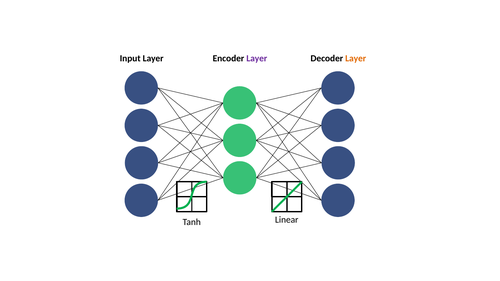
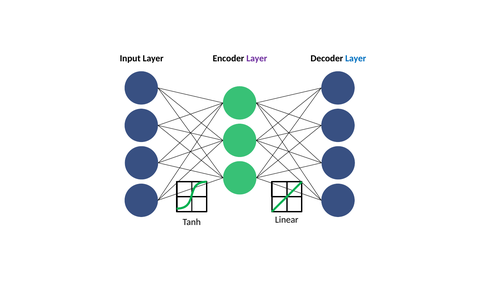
Layer at (356, 58) colour: orange -> blue
